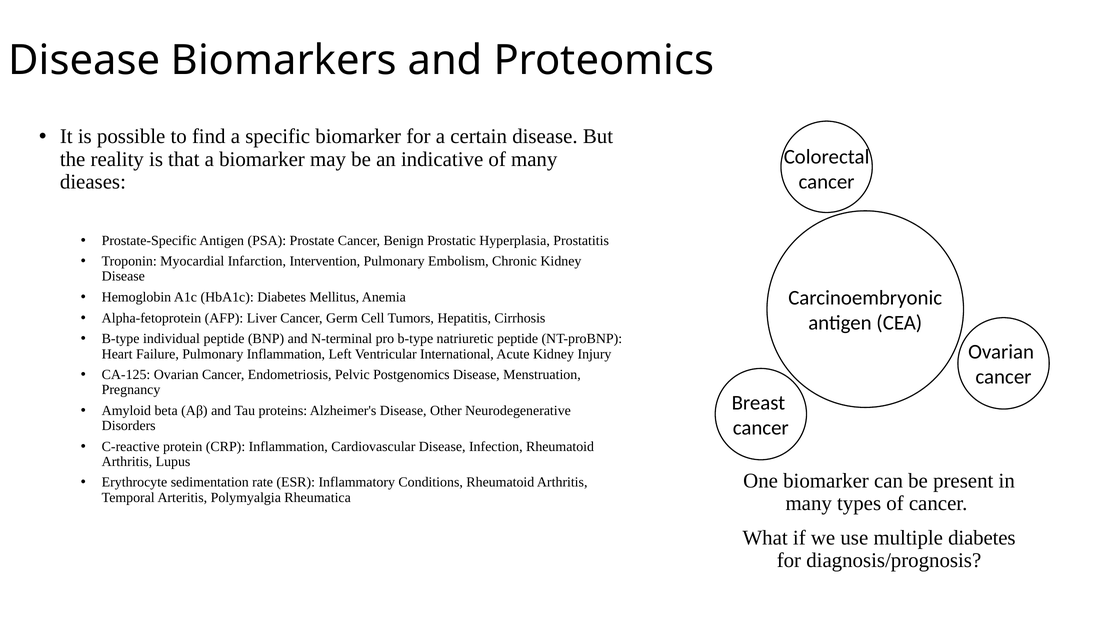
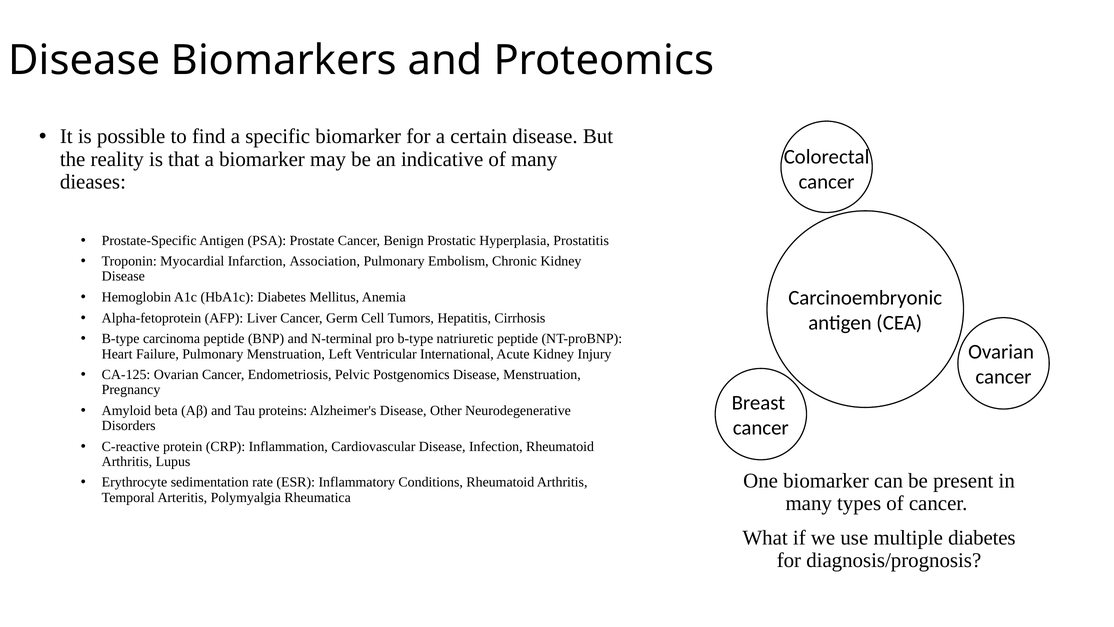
Intervention: Intervention -> Association
individual: individual -> carcinoma
Pulmonary Inflammation: Inflammation -> Menstruation
